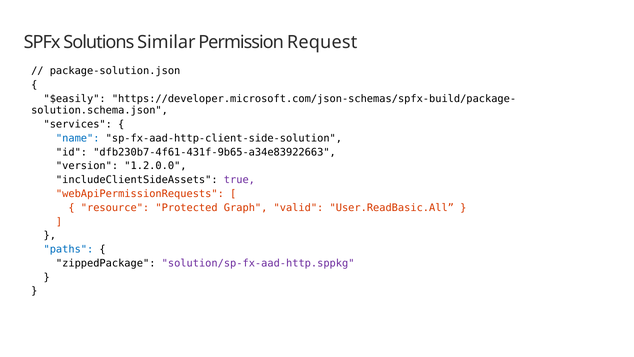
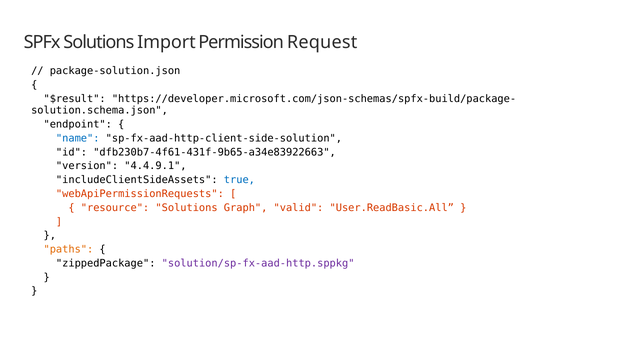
Similar: Similar -> Import
$easily: $easily -> $result
services: services -> endpoint
1.2.0.0: 1.2.0.0 -> 4.4.9.1
true colour: purple -> blue
resource Protected: Protected -> Solutions
paths colour: blue -> orange
